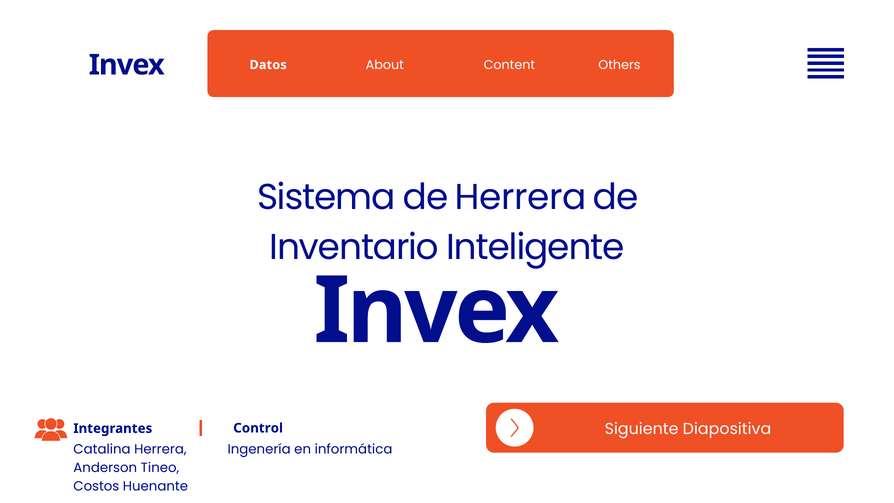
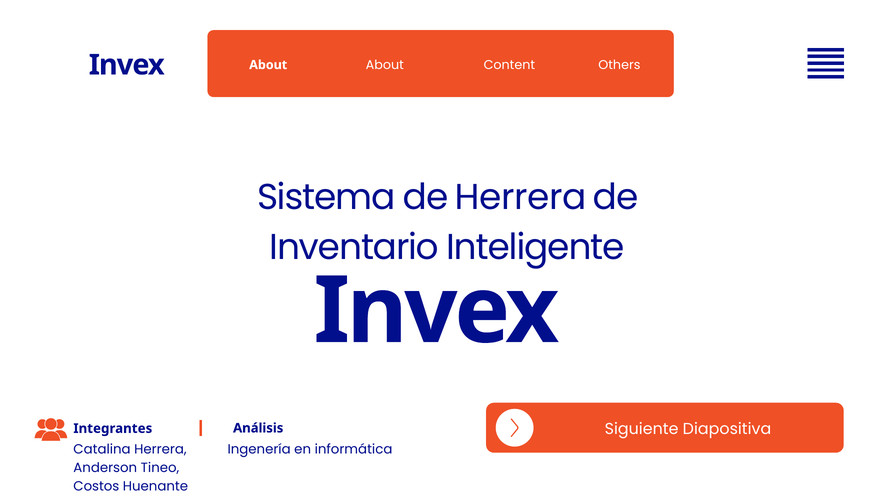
Datos at (268, 65): Datos -> About
Control: Control -> Análisis
